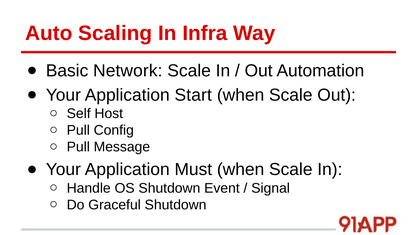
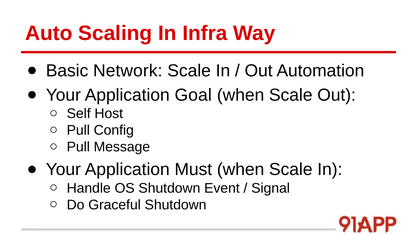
Start: Start -> Goal
